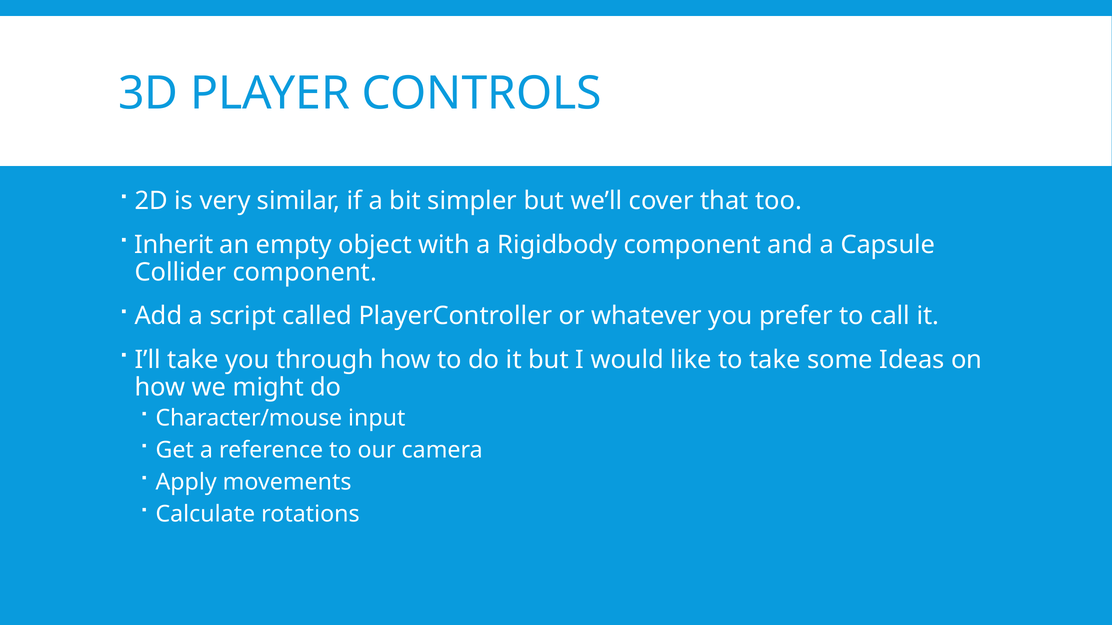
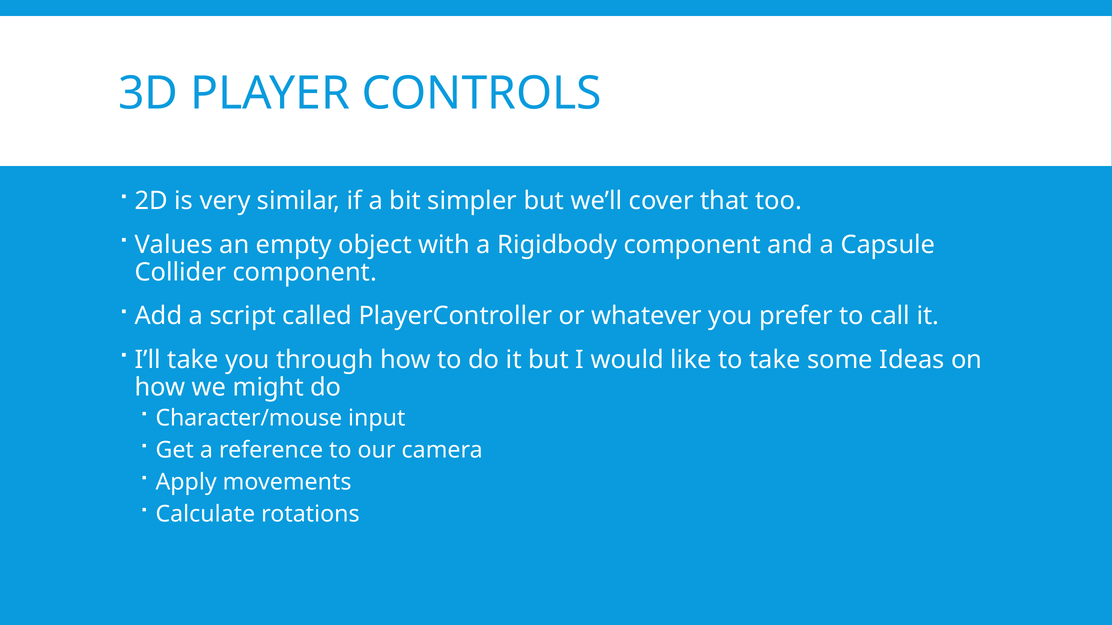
Inherit: Inherit -> Values
